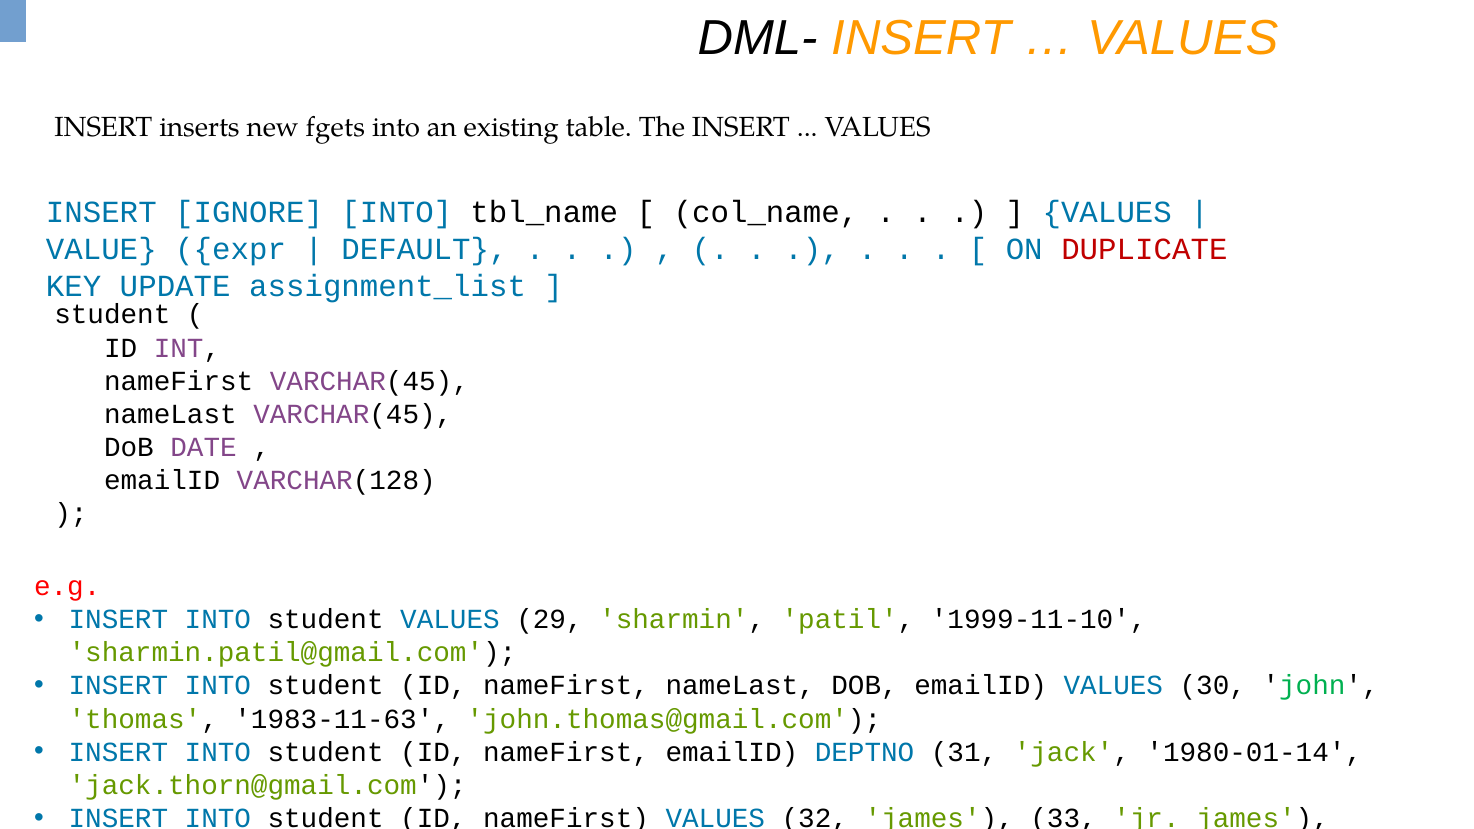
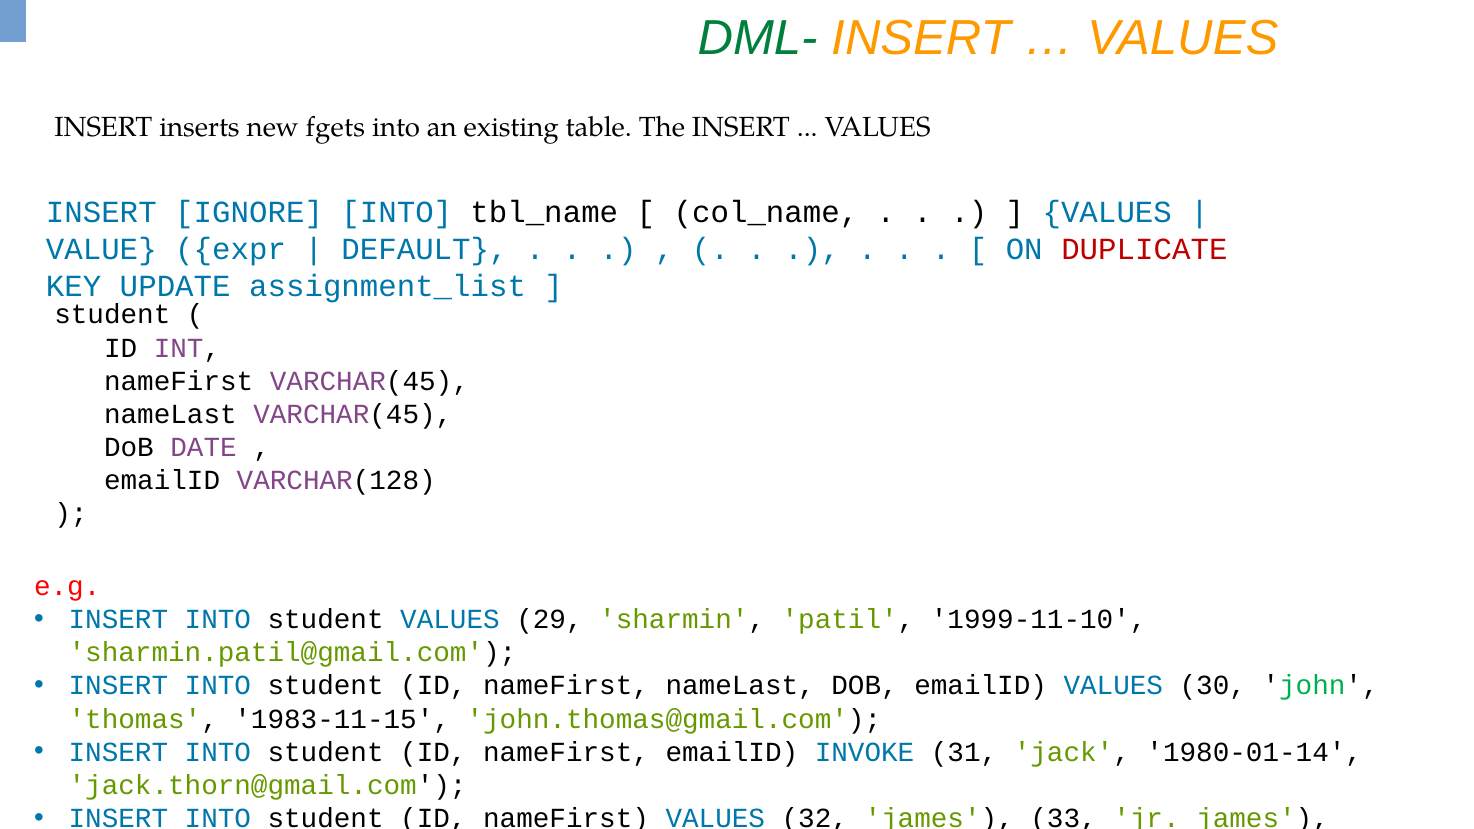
DML- colour: black -> green
1983-11-63: 1983-11-63 -> 1983-11-15
DEPTNO: DEPTNO -> INVOKE
